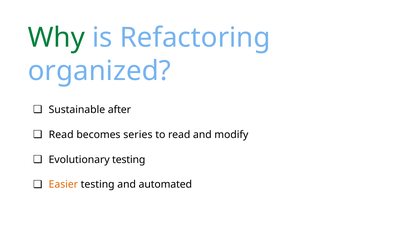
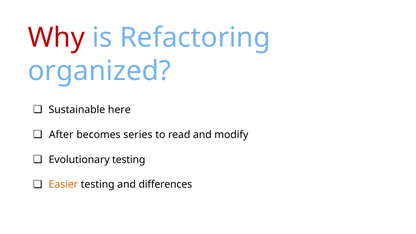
Why colour: green -> red
after: after -> here
Read at (61, 135): Read -> After
automated: automated -> differences
